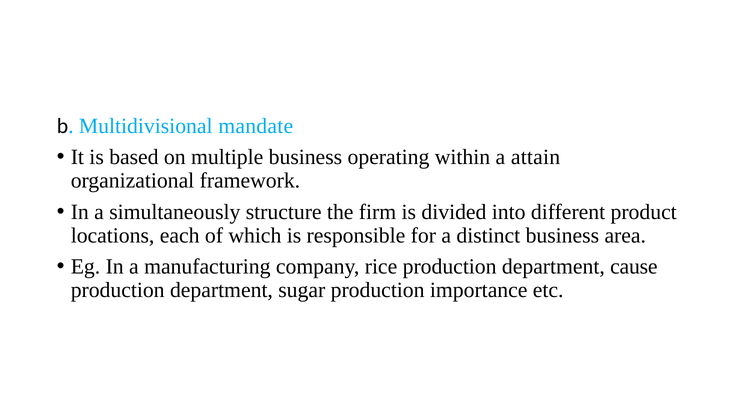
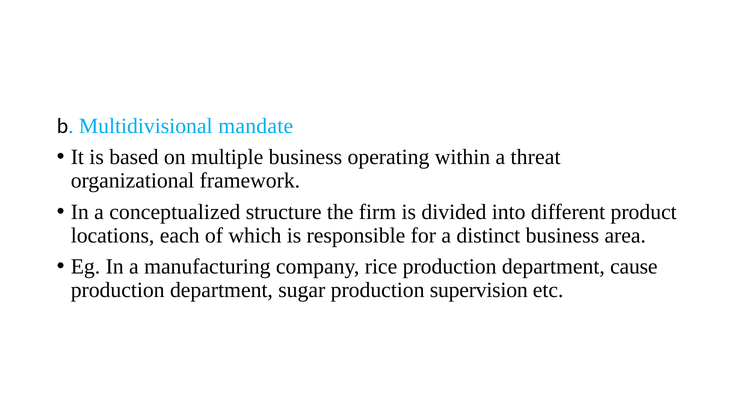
attain: attain -> threat
simultaneously: simultaneously -> conceptualized
importance: importance -> supervision
